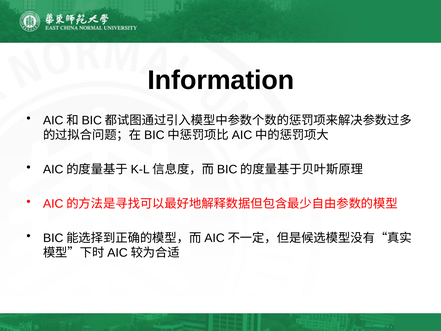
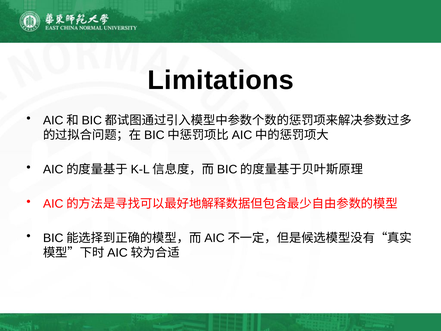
Information: Information -> Limitations
